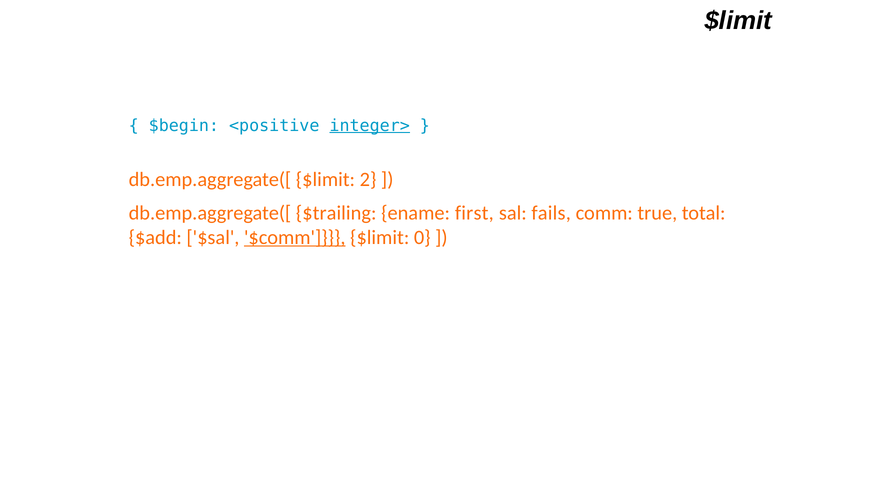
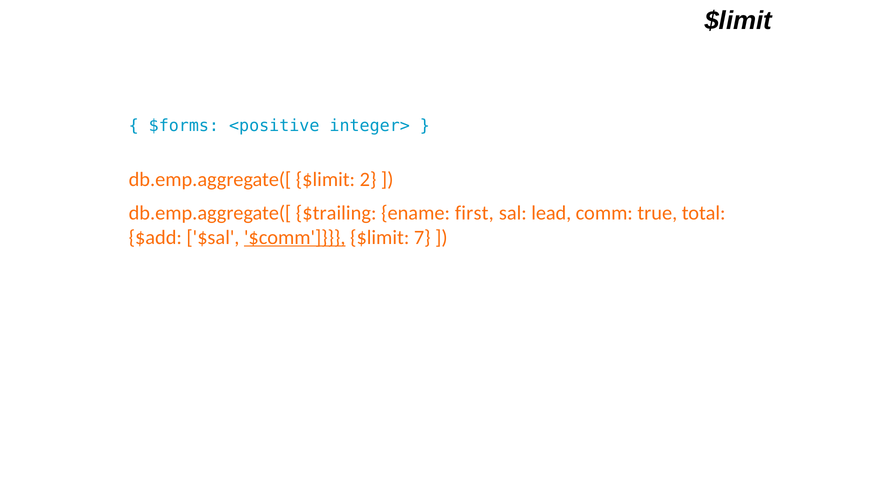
$begin: $begin -> $forms
integer> underline: present -> none
fails: fails -> lead
0: 0 -> 7
